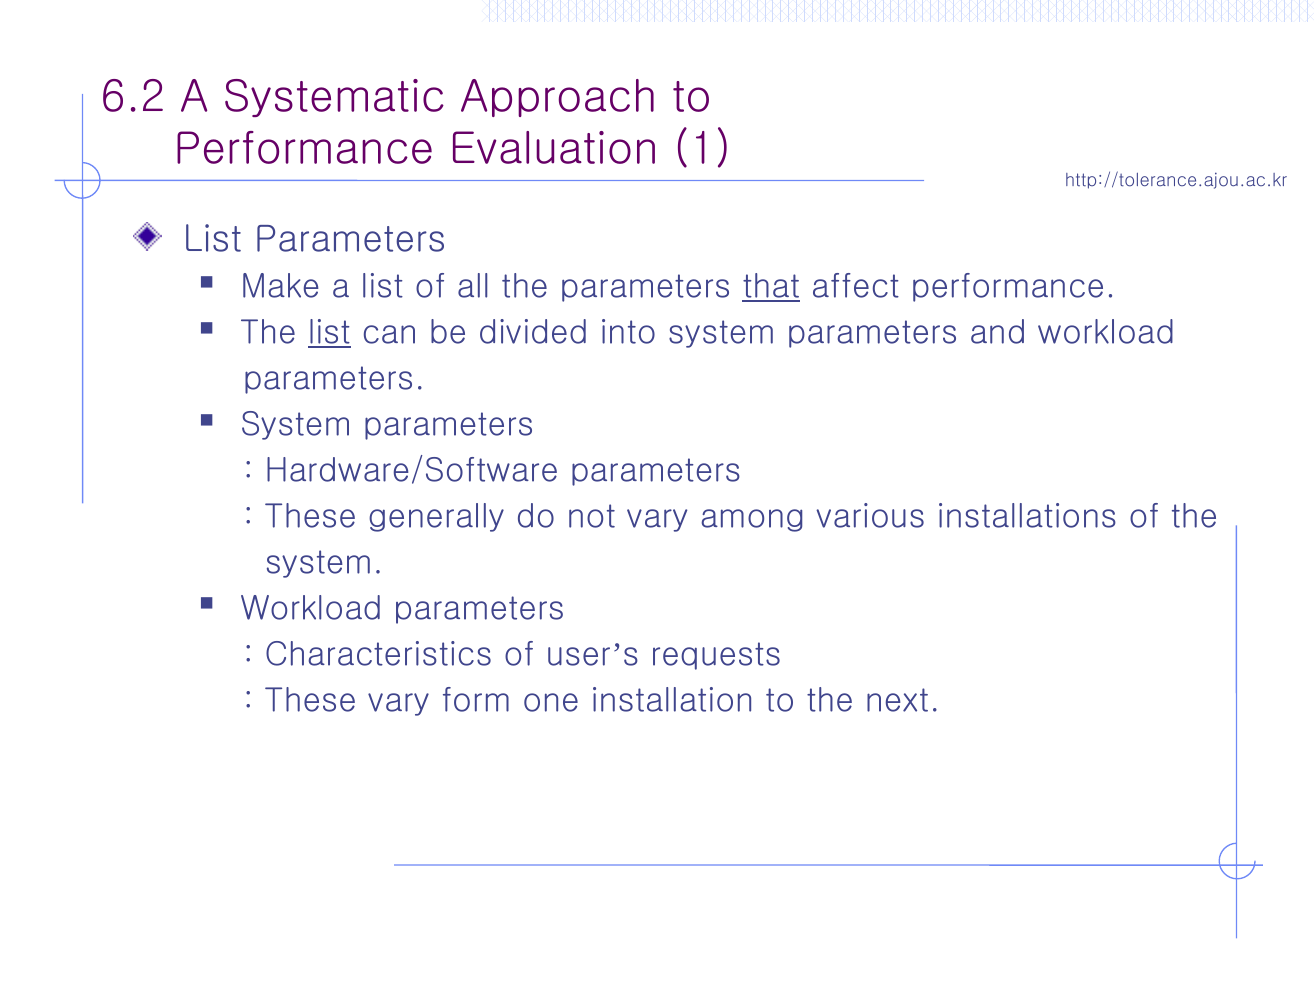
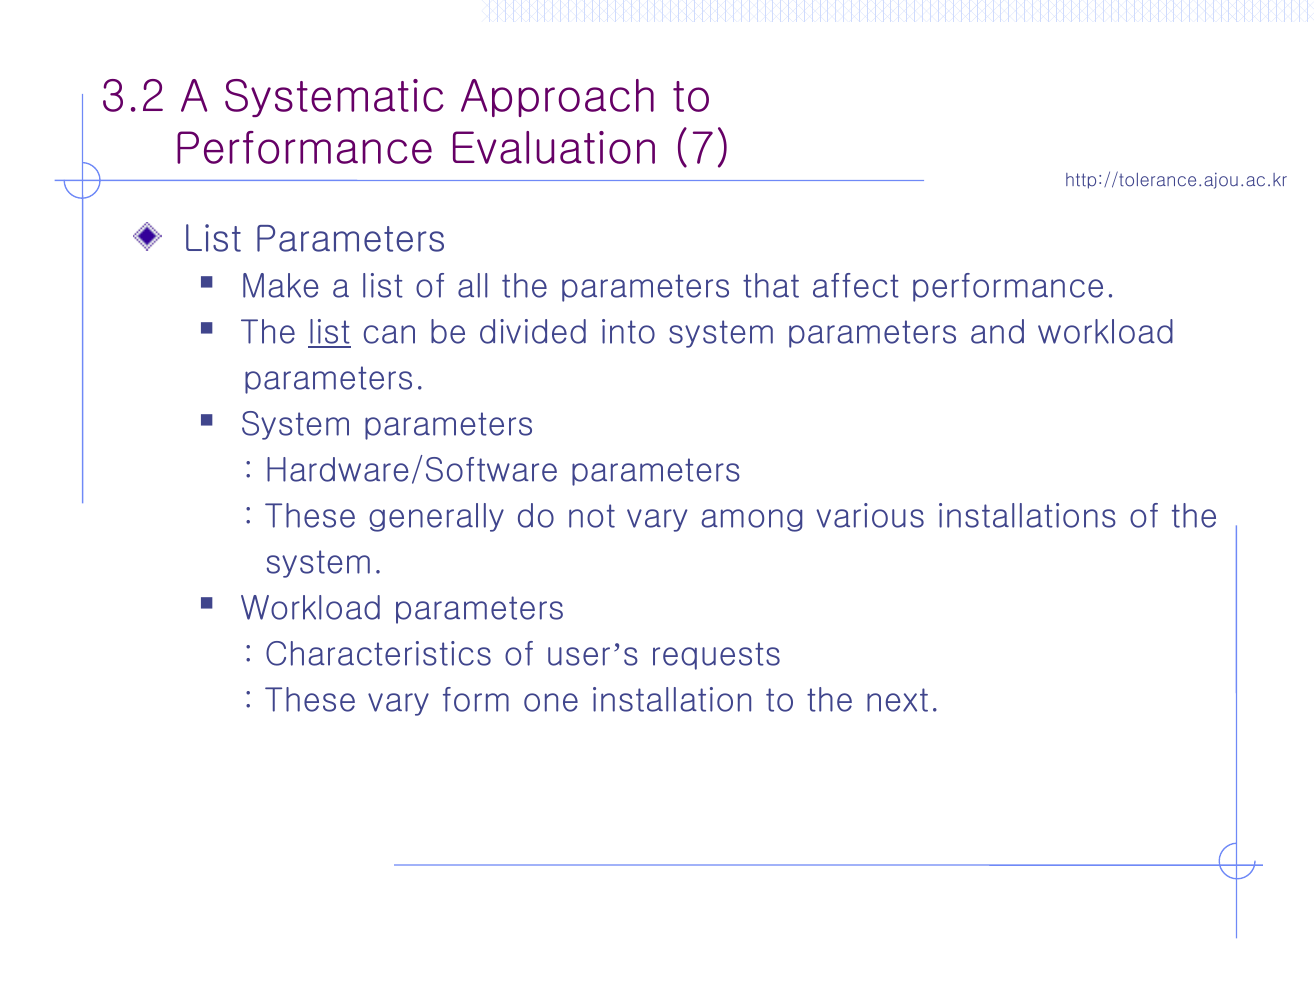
6.2: 6.2 -> 3.2
1: 1 -> 7
that underline: present -> none
